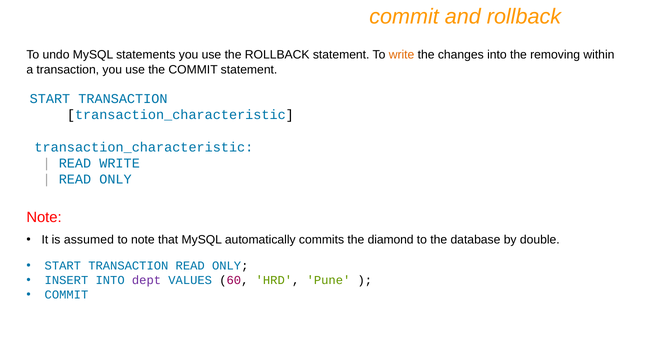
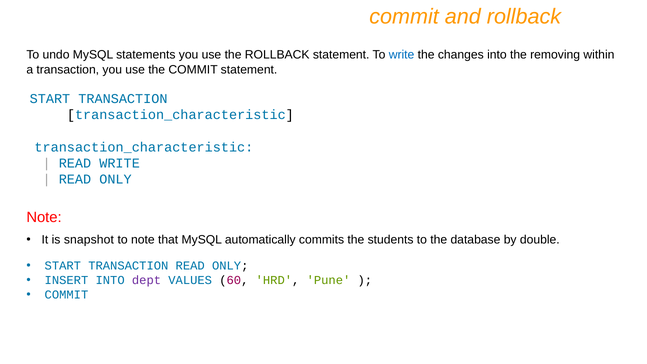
write at (402, 55) colour: orange -> blue
assumed: assumed -> snapshot
diamond: diamond -> students
